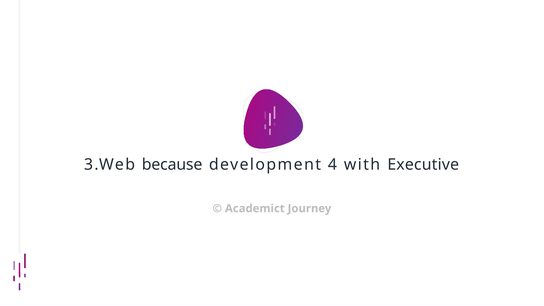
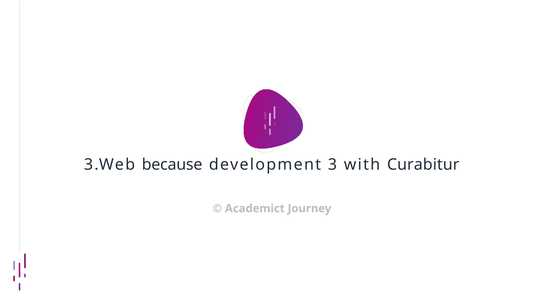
4: 4 -> 3
Executive: Executive -> Curabitur
